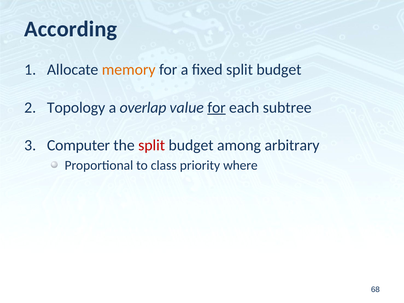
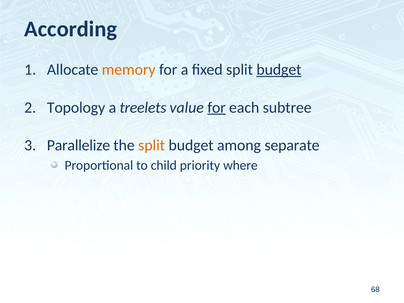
budget at (279, 70) underline: none -> present
overlap: overlap -> treelets
Computer: Computer -> Parallelize
split at (152, 145) colour: red -> orange
arbitrary: arbitrary -> separate
class: class -> child
